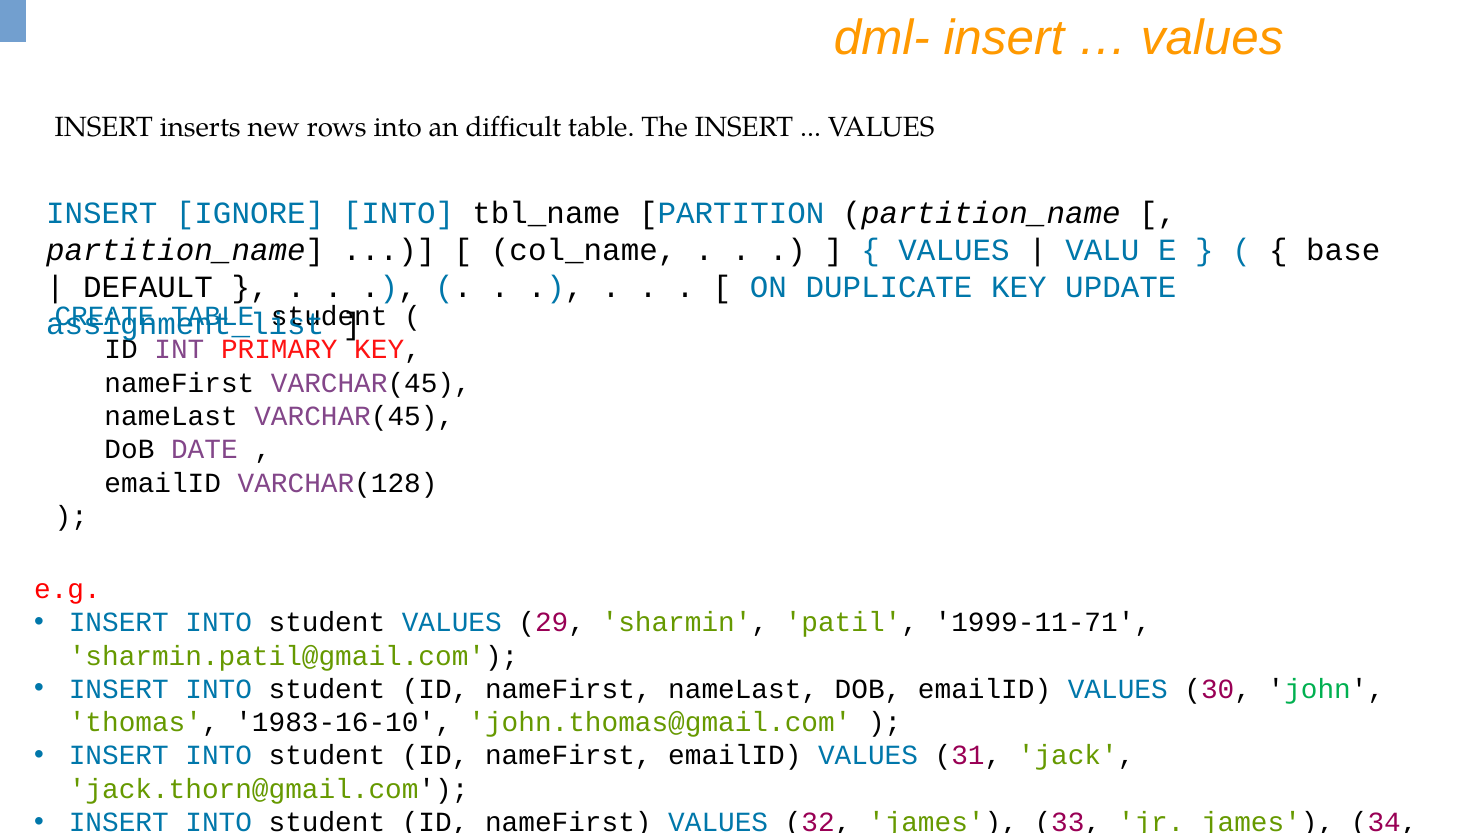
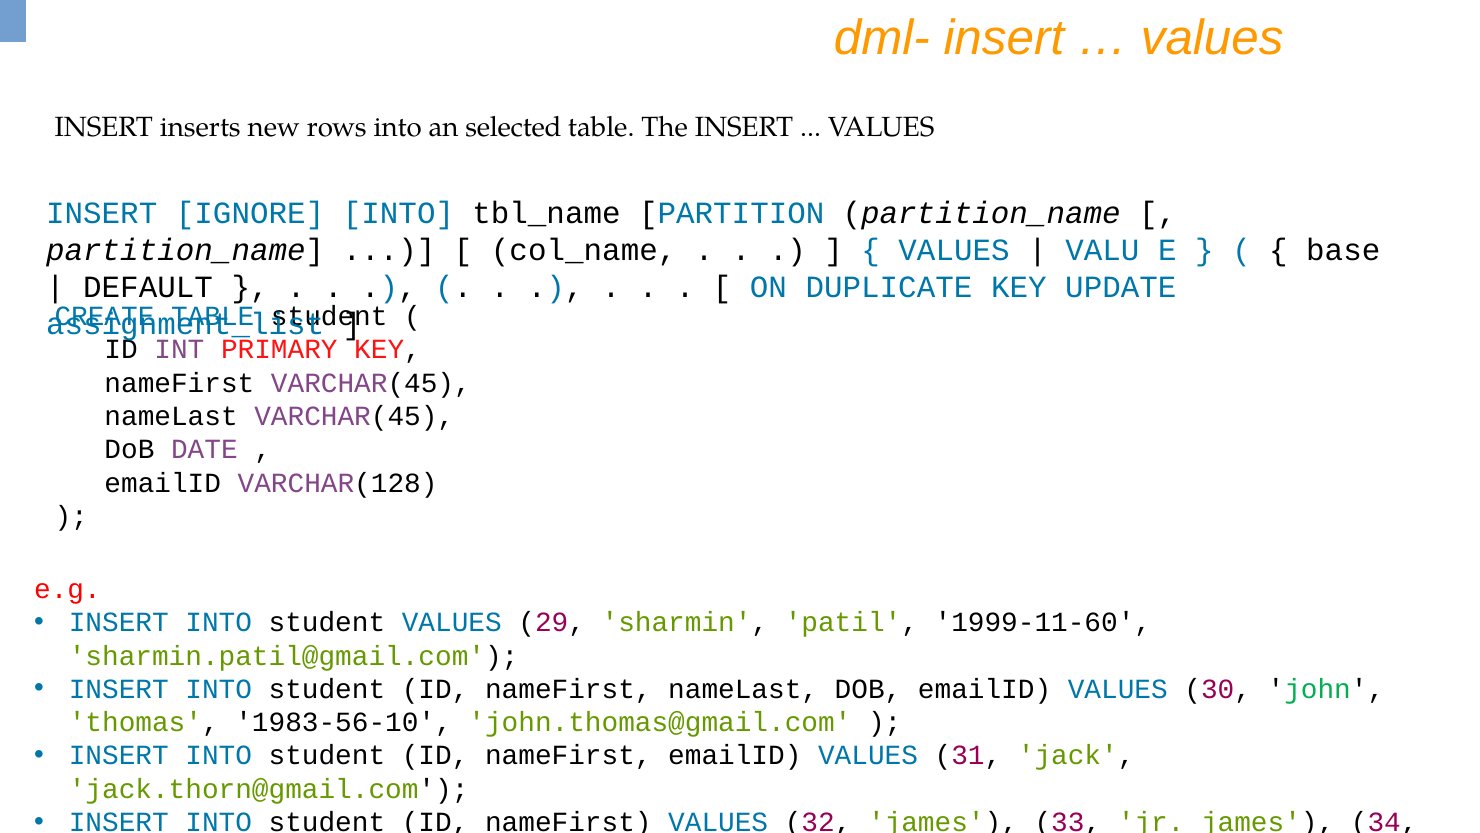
difficult: difficult -> selected
1999-11-71: 1999-11-71 -> 1999-11-60
1983-16-10: 1983-16-10 -> 1983-56-10
